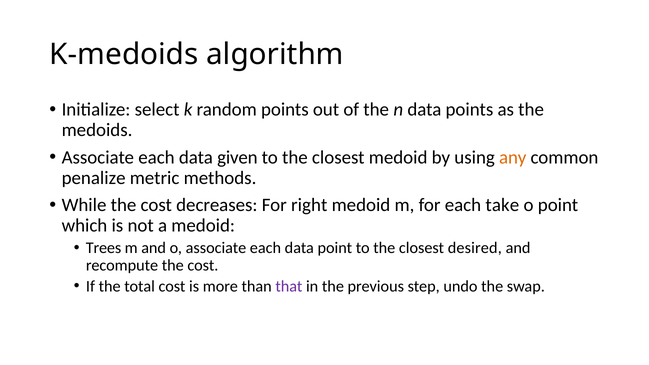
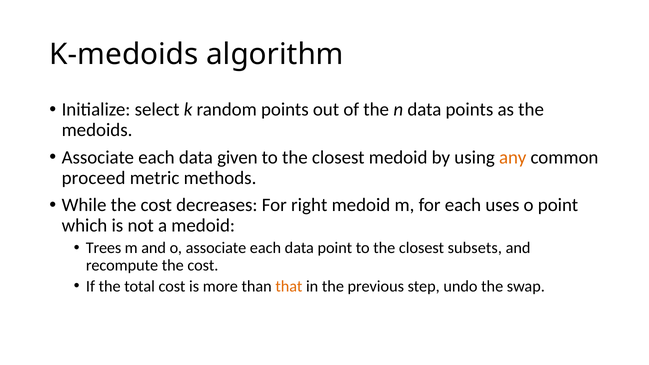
penalize: penalize -> proceed
take: take -> uses
desired: desired -> subsets
that colour: purple -> orange
